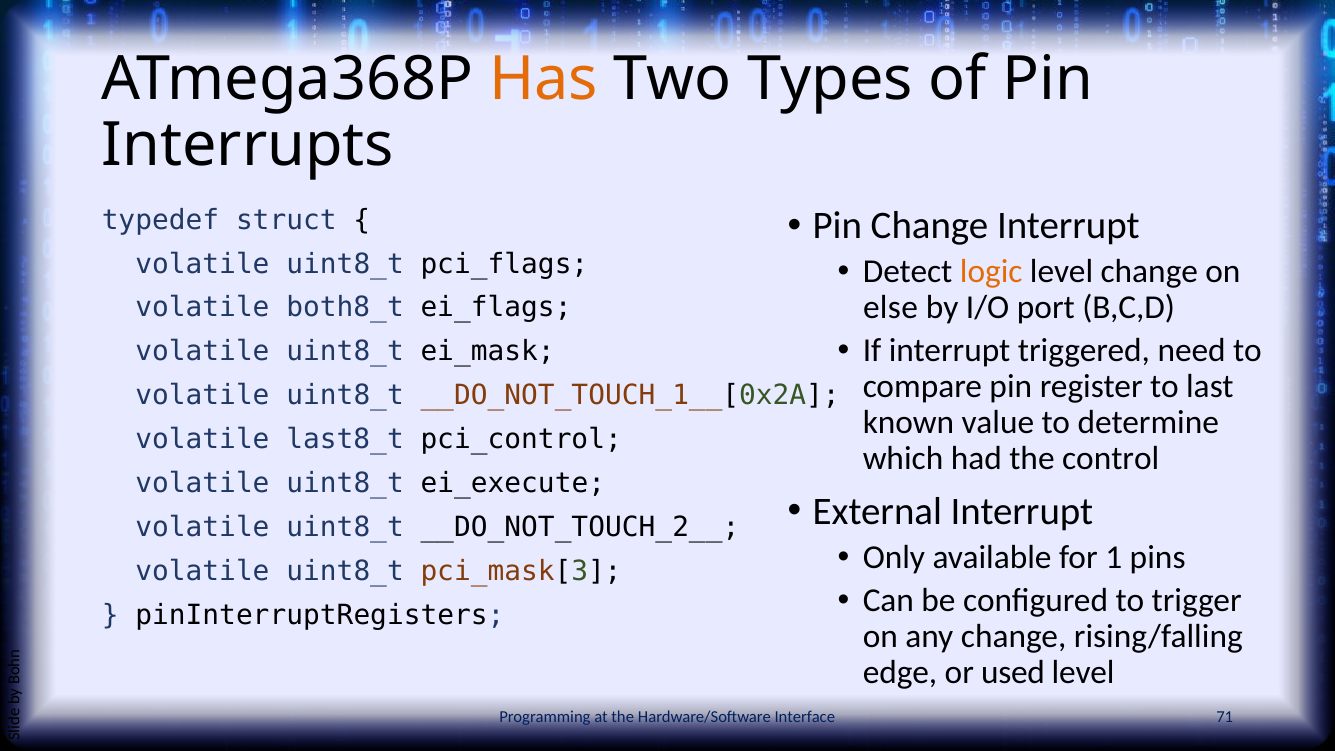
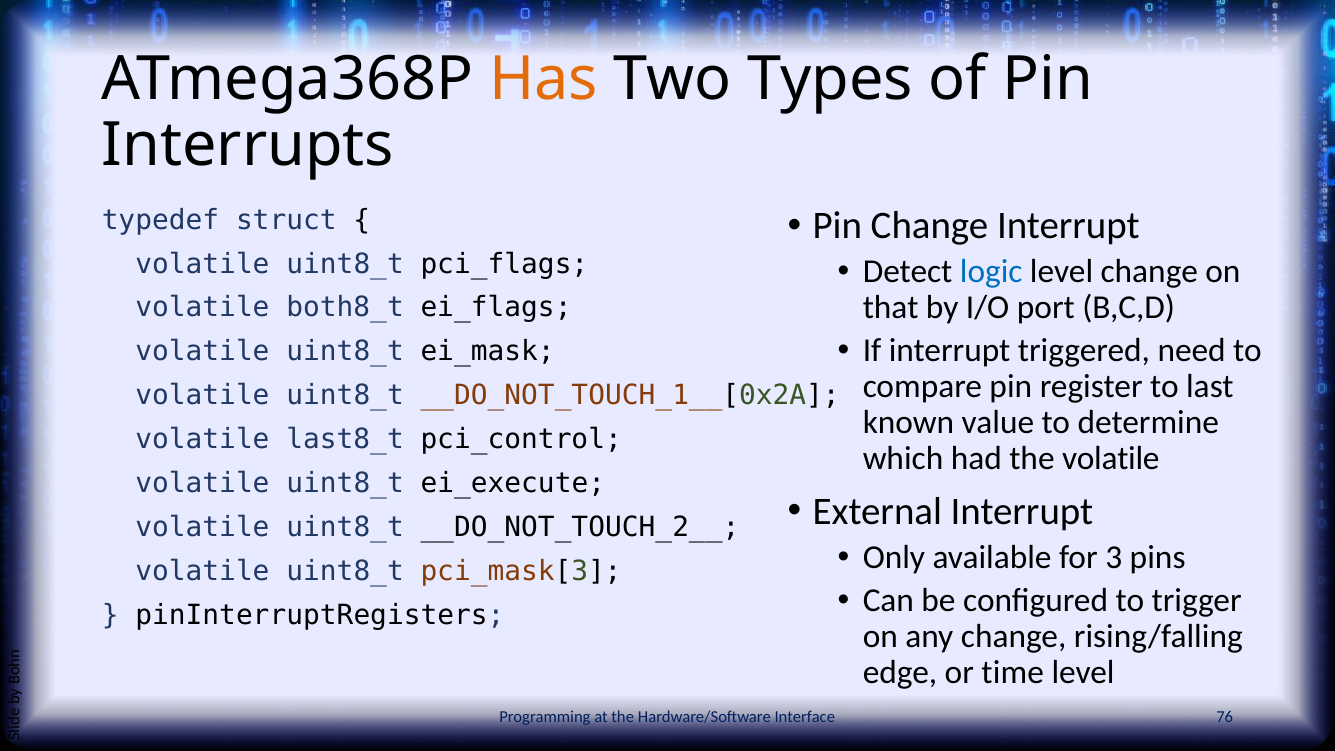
logic colour: orange -> blue
else: else -> that
the control: control -> volatile
1: 1 -> 3
used: used -> time
71: 71 -> 76
